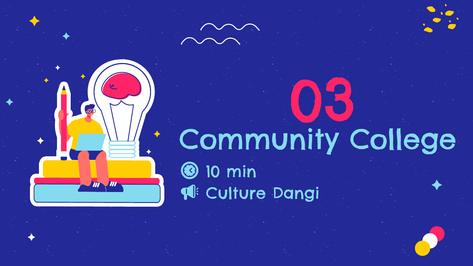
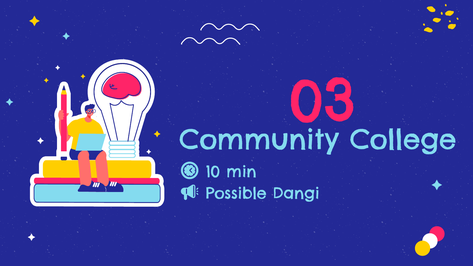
Culture: Culture -> Possible
